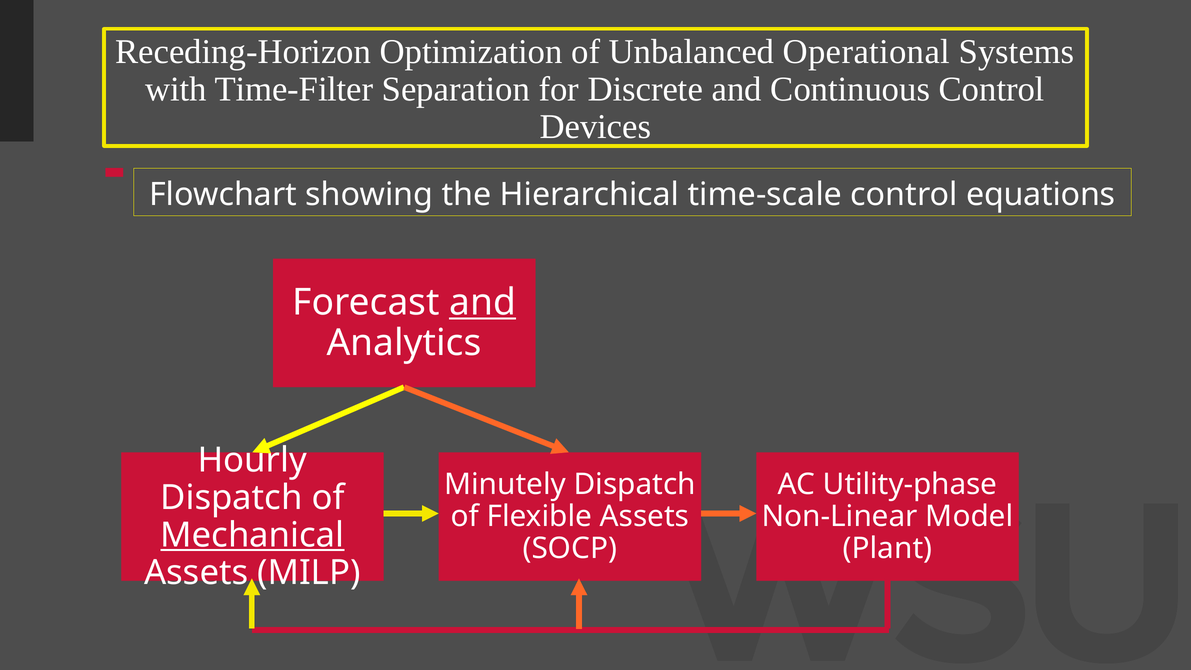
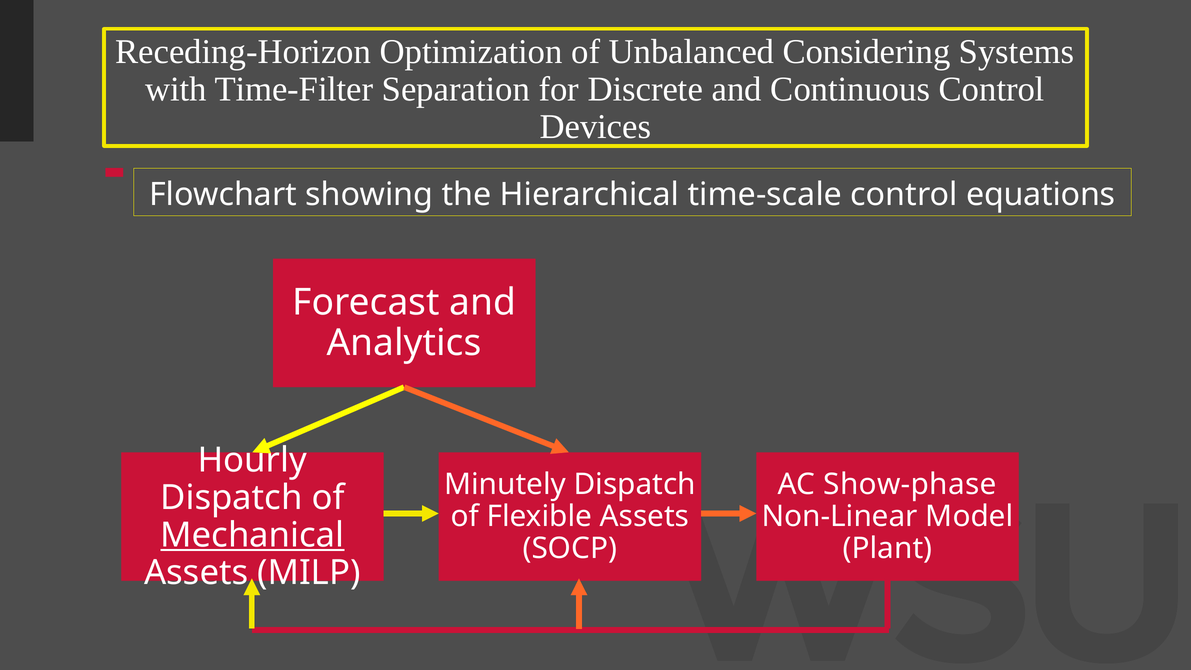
Operational: Operational -> Considering
and at (483, 303) underline: present -> none
Utility-phase: Utility-phase -> Show-phase
